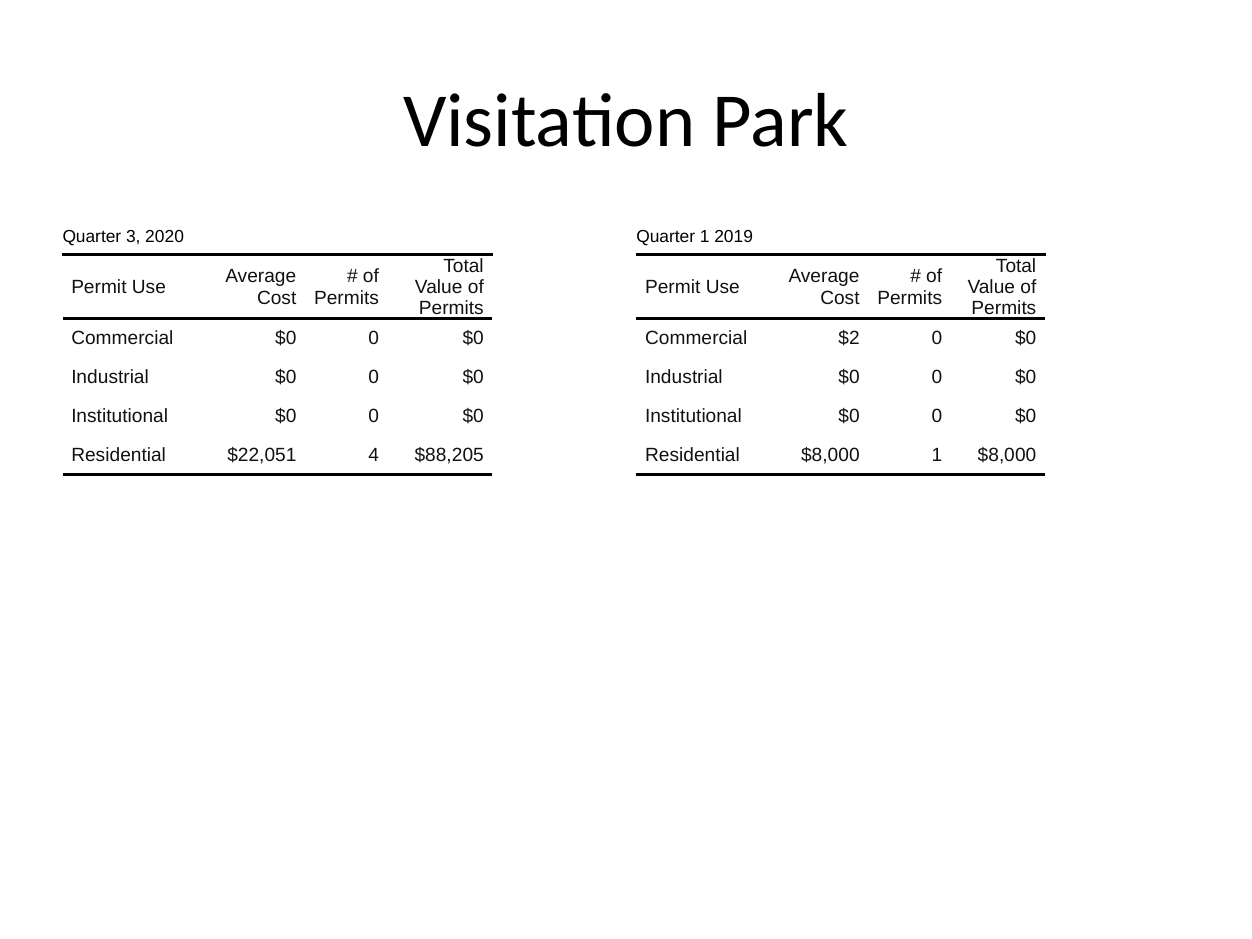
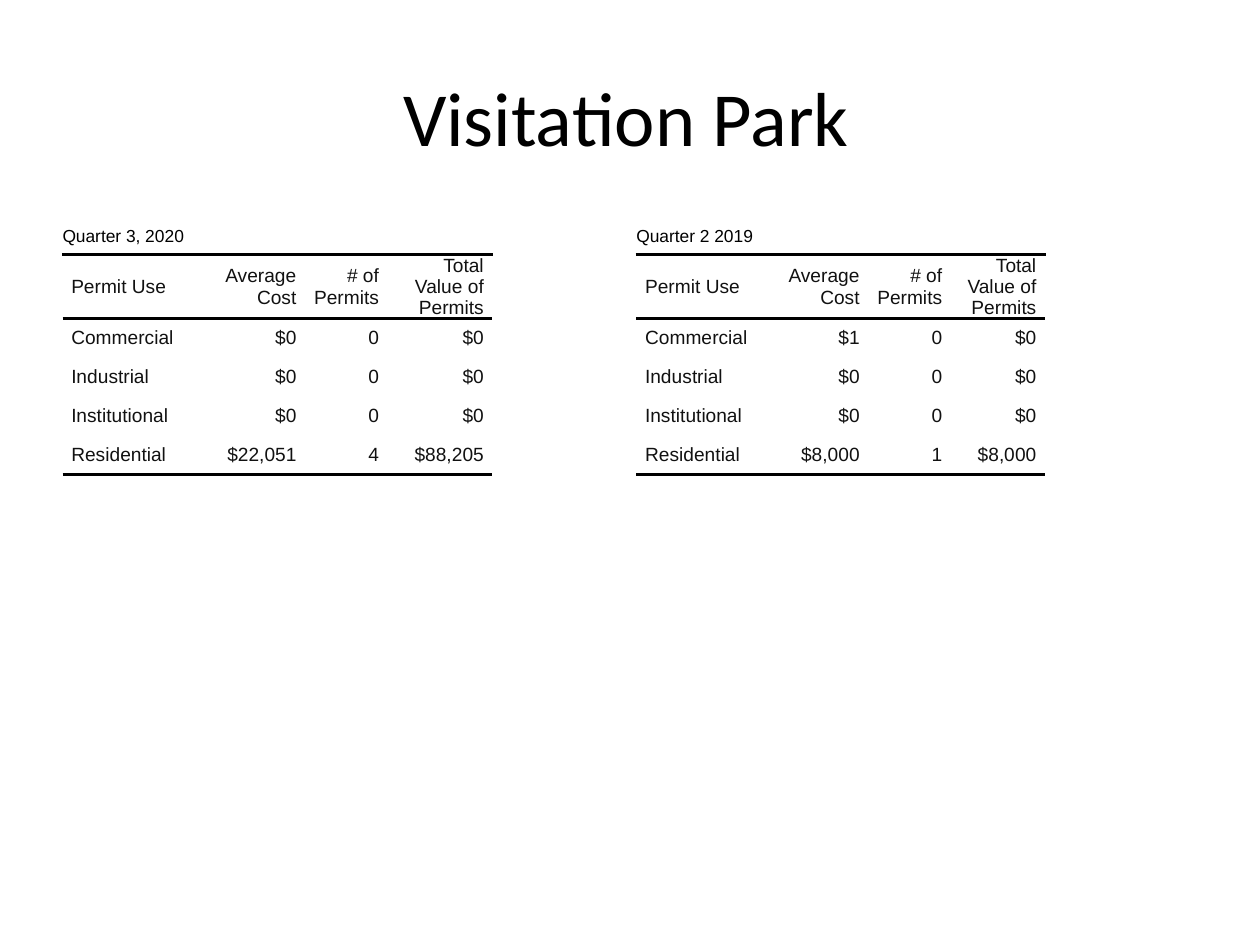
Quarter 1: 1 -> 2
$2: $2 -> $1
